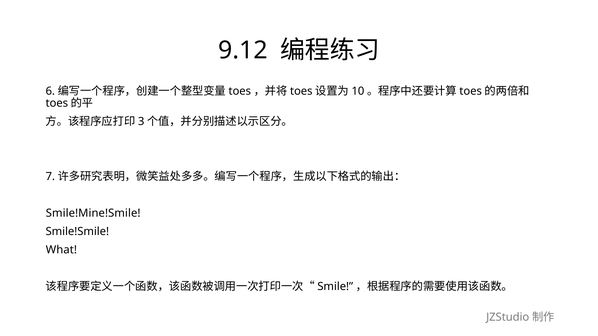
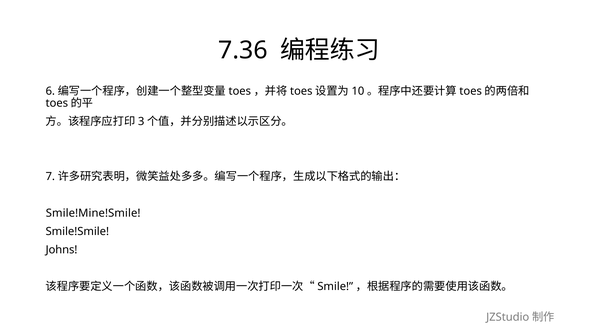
9.12: 9.12 -> 7.36
What: What -> Johns
